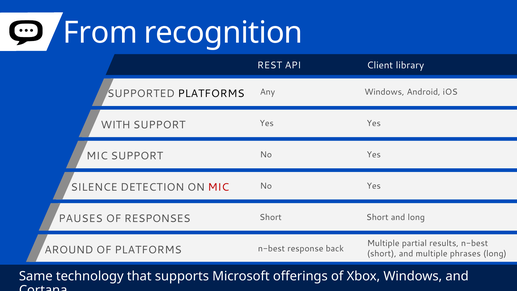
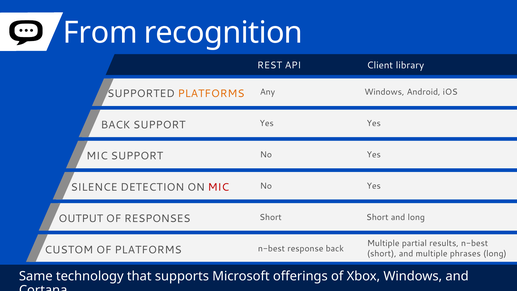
PLATFORMS at (211, 93) colour: black -> orange
WITH at (115, 125): WITH -> BACK
PAUSES: PAUSES -> OUTPUT
AROUND: AROUND -> CUSTOM
